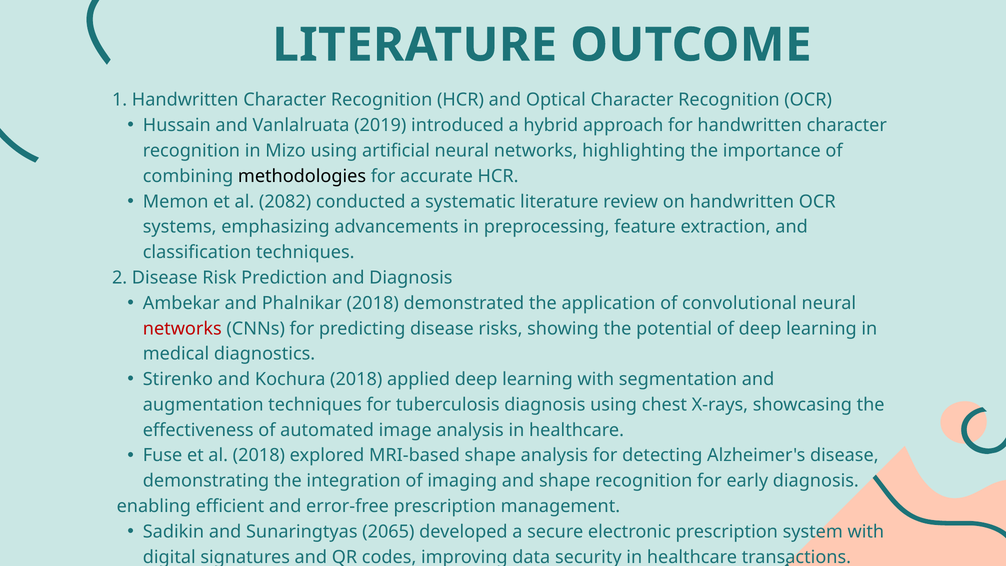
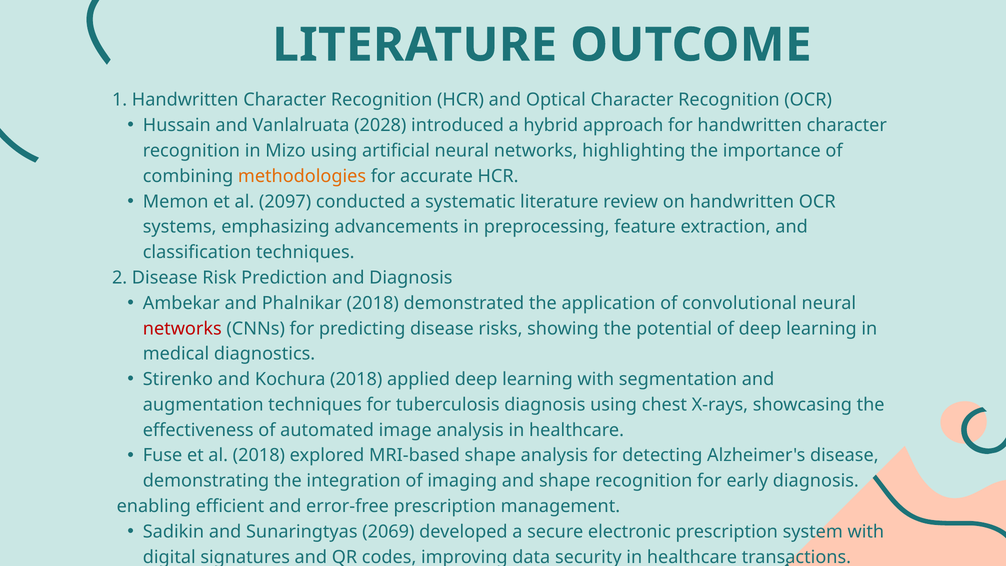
2019: 2019 -> 2028
methodologies colour: black -> orange
2082: 2082 -> 2097
2065: 2065 -> 2069
